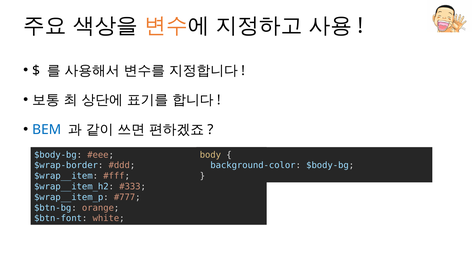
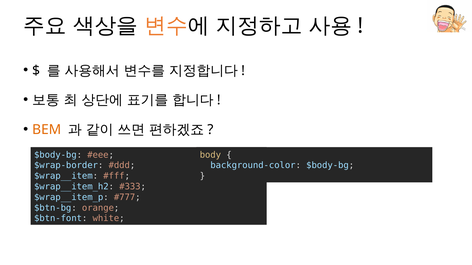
BEM colour: blue -> orange
